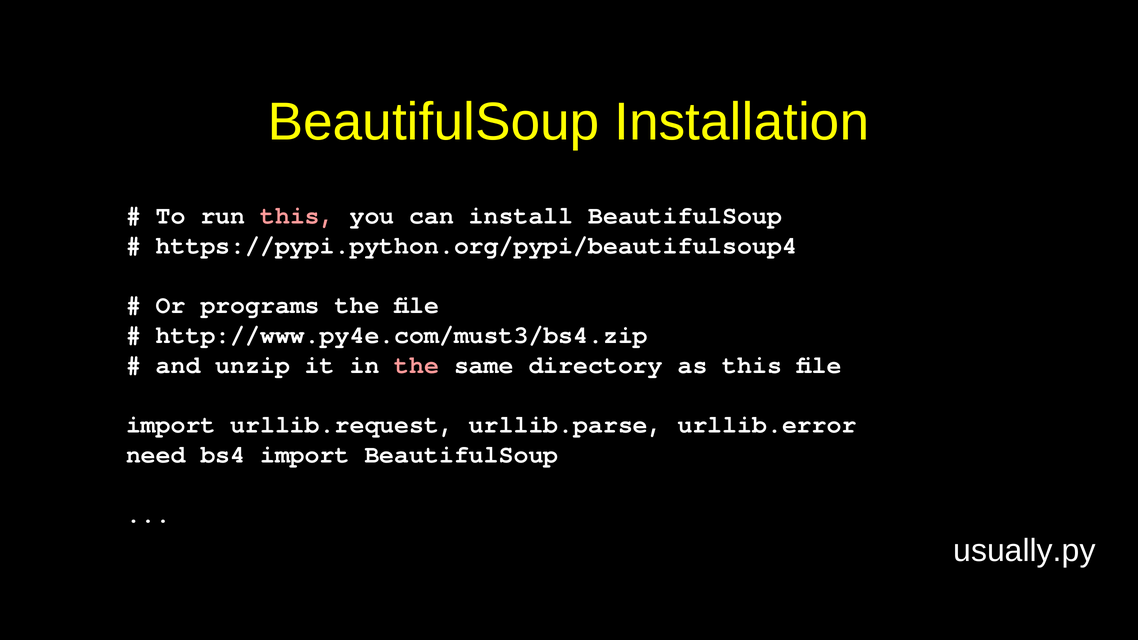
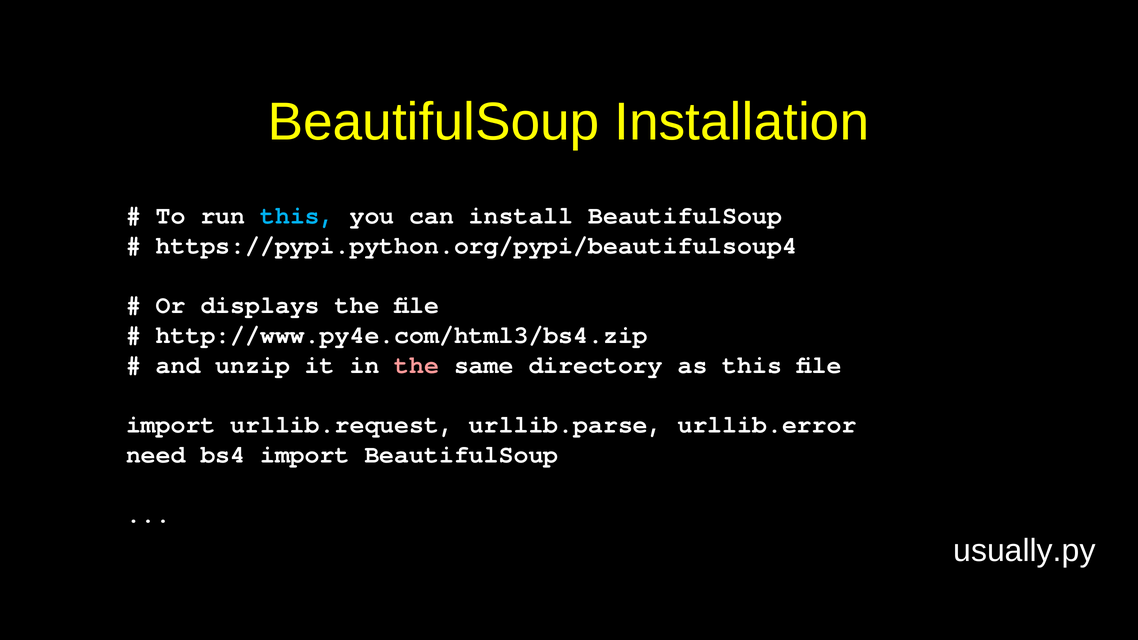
this at (298, 216) colour: pink -> light blue
programs: programs -> displays
http://www.py4e.com/must3/bs4.zip: http://www.py4e.com/must3/bs4.zip -> http://www.py4e.com/html3/bs4.zip
